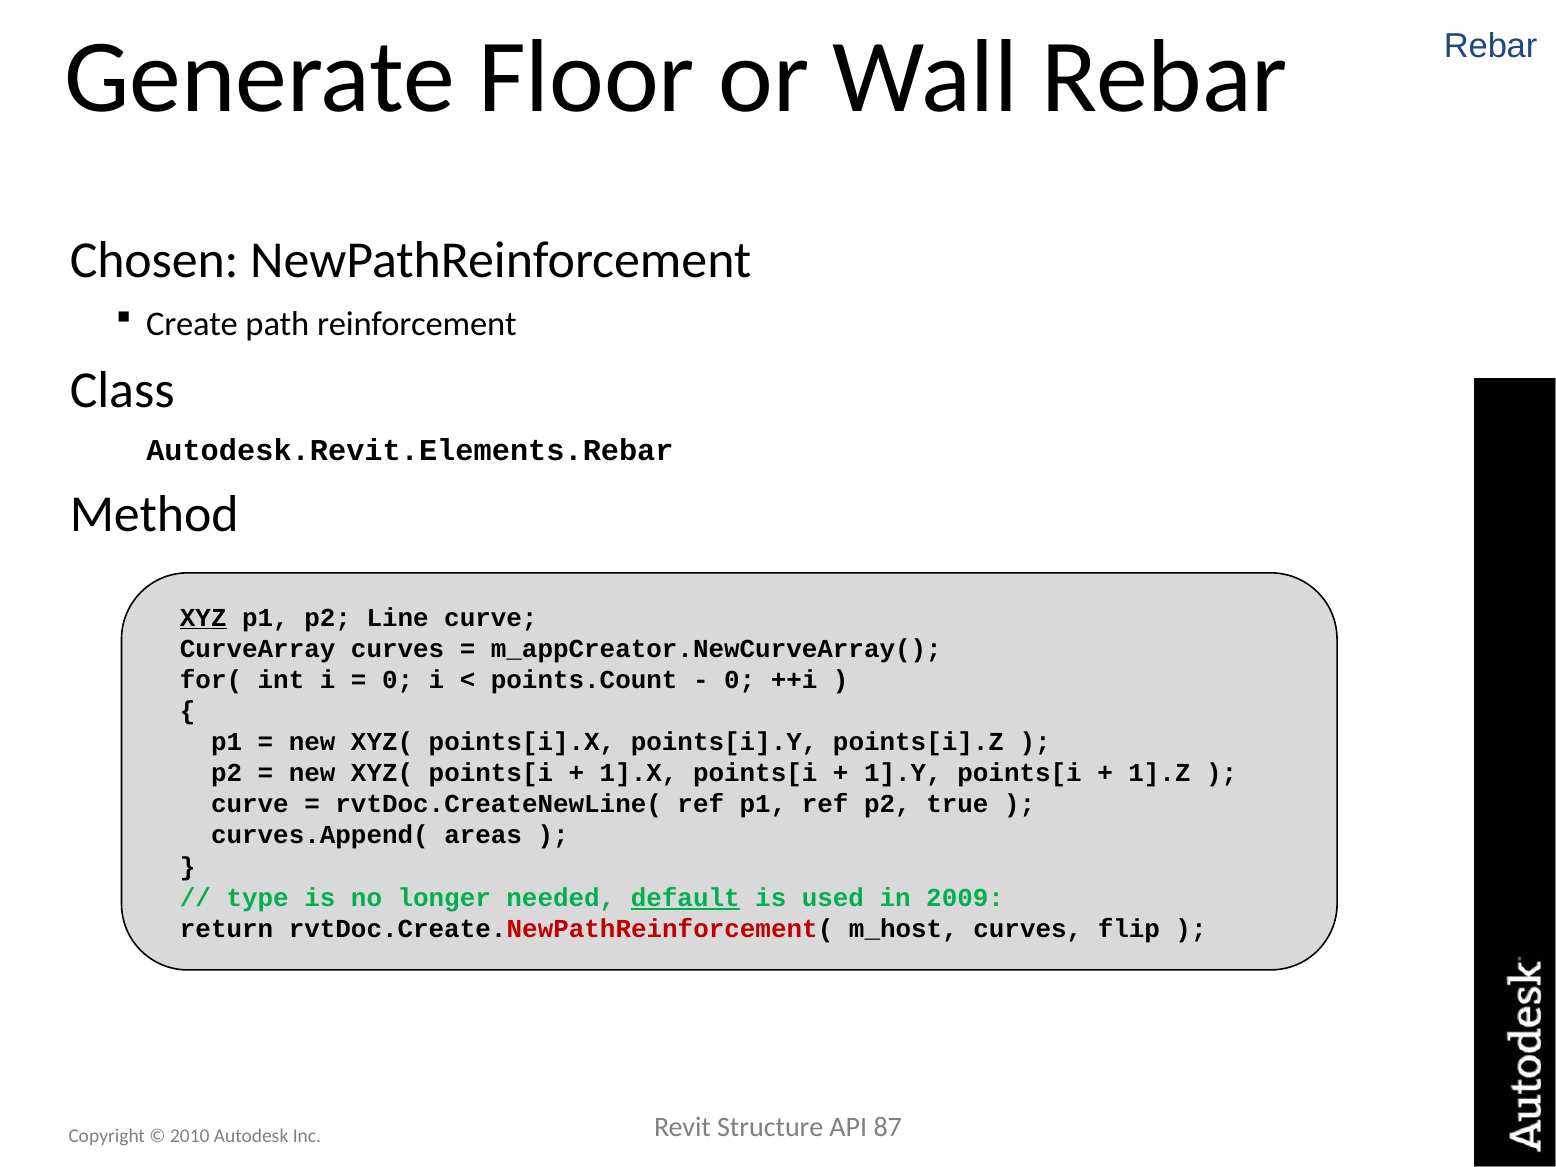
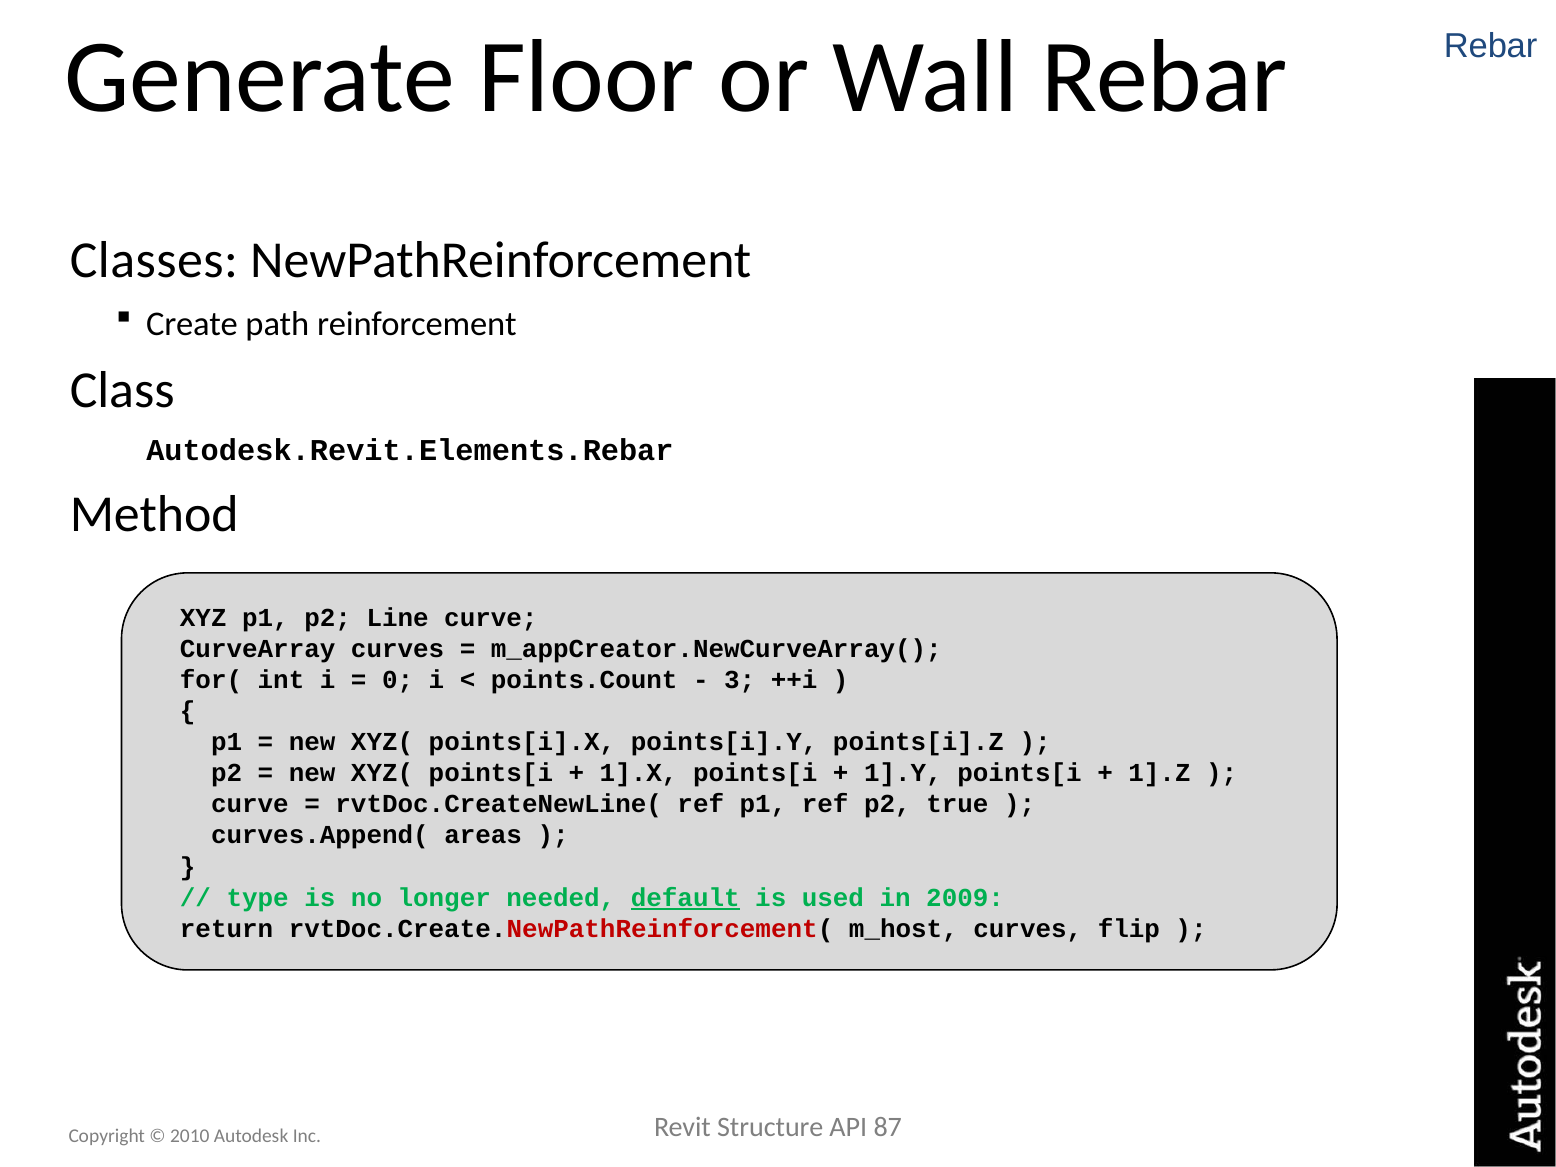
Chosen: Chosen -> Classes
XYZ underline: present -> none
0 at (740, 680): 0 -> 3
